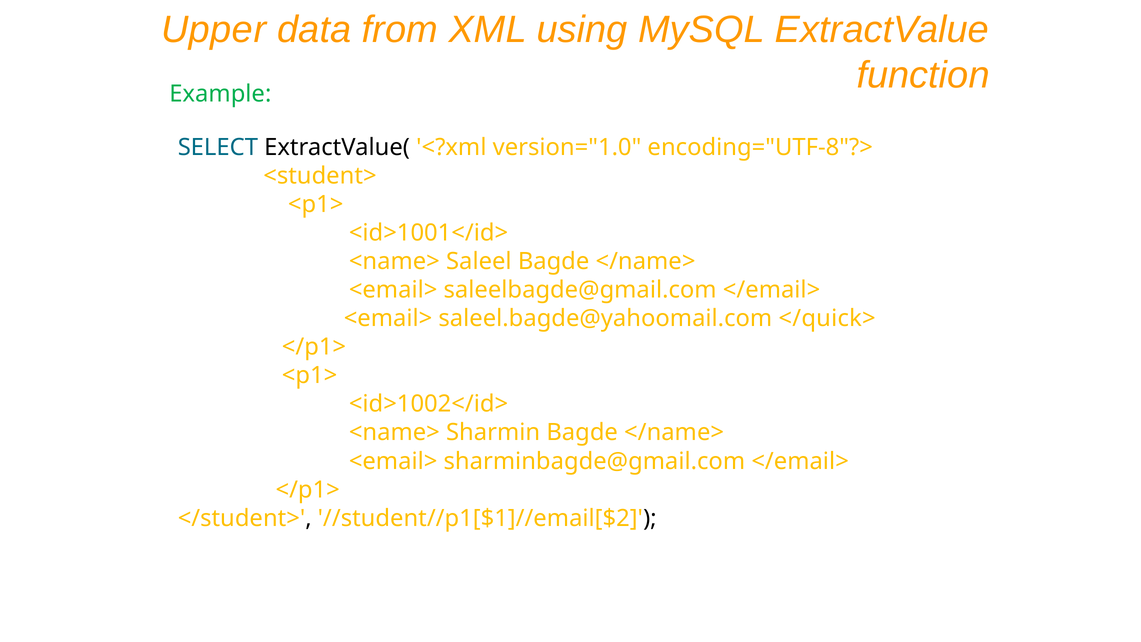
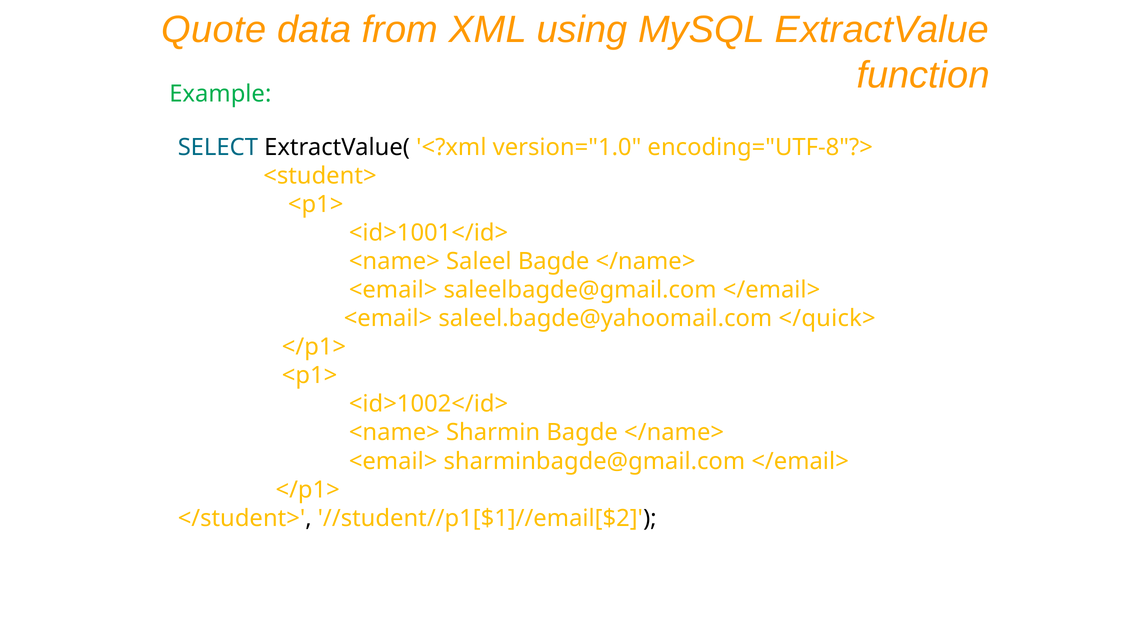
Upper: Upper -> Quote
